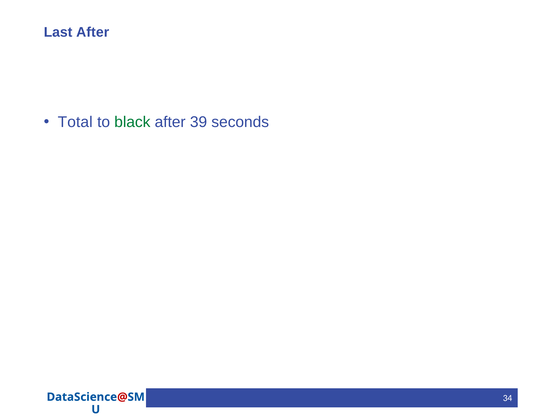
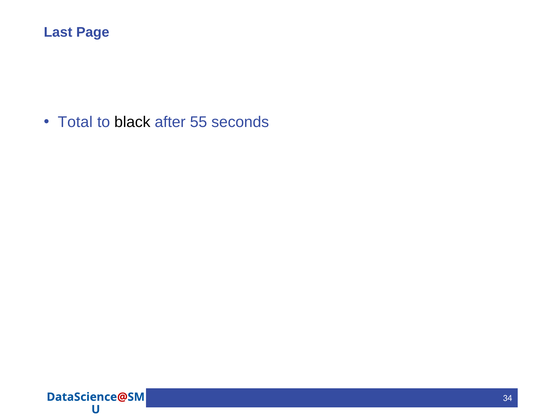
Last After: After -> Page
black colour: green -> black
39: 39 -> 55
